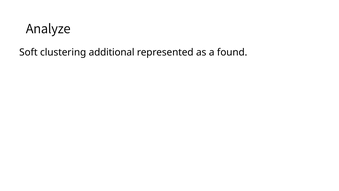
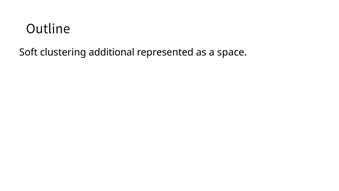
Analyze: Analyze -> Outline
found: found -> space
